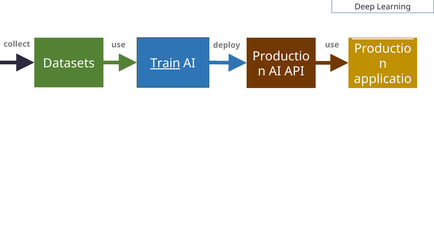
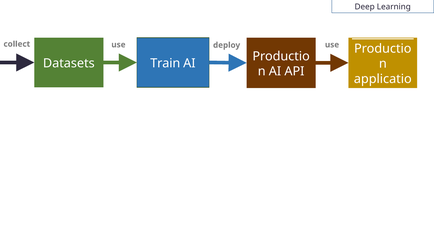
Train underline: present -> none
